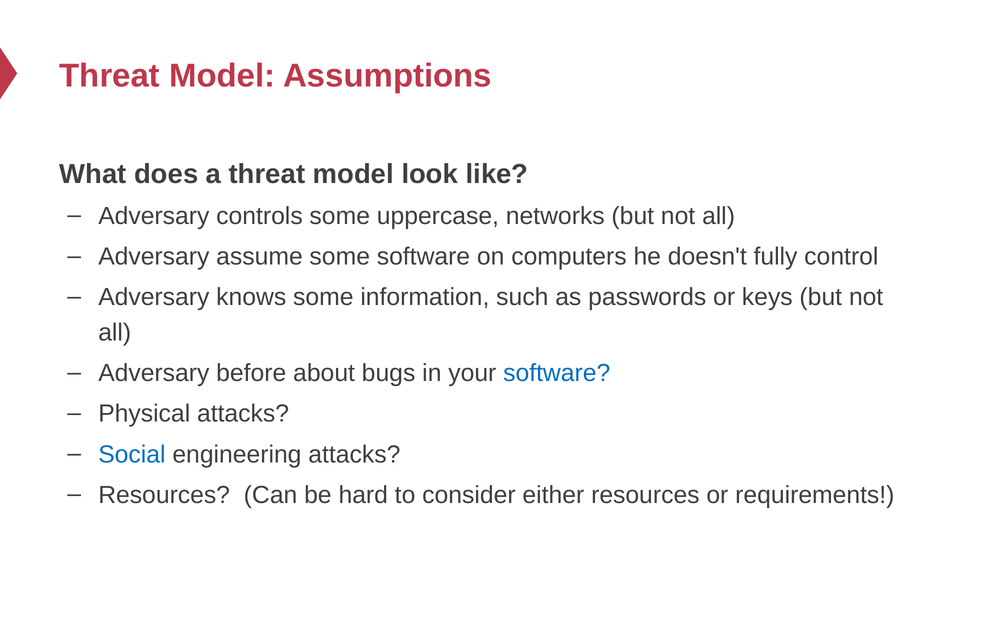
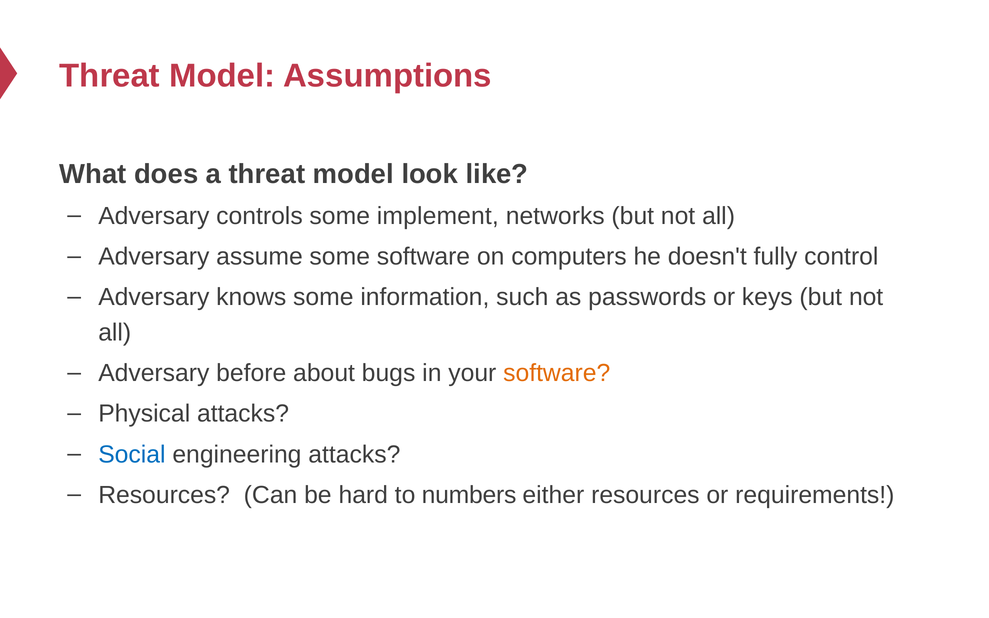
uppercase: uppercase -> implement
software at (557, 373) colour: blue -> orange
consider: consider -> numbers
